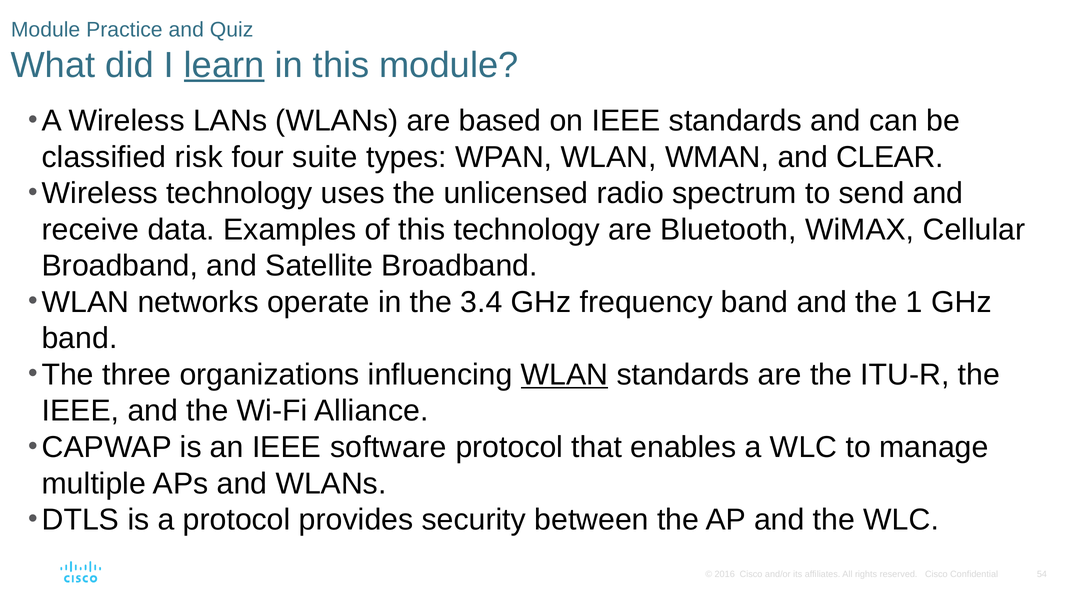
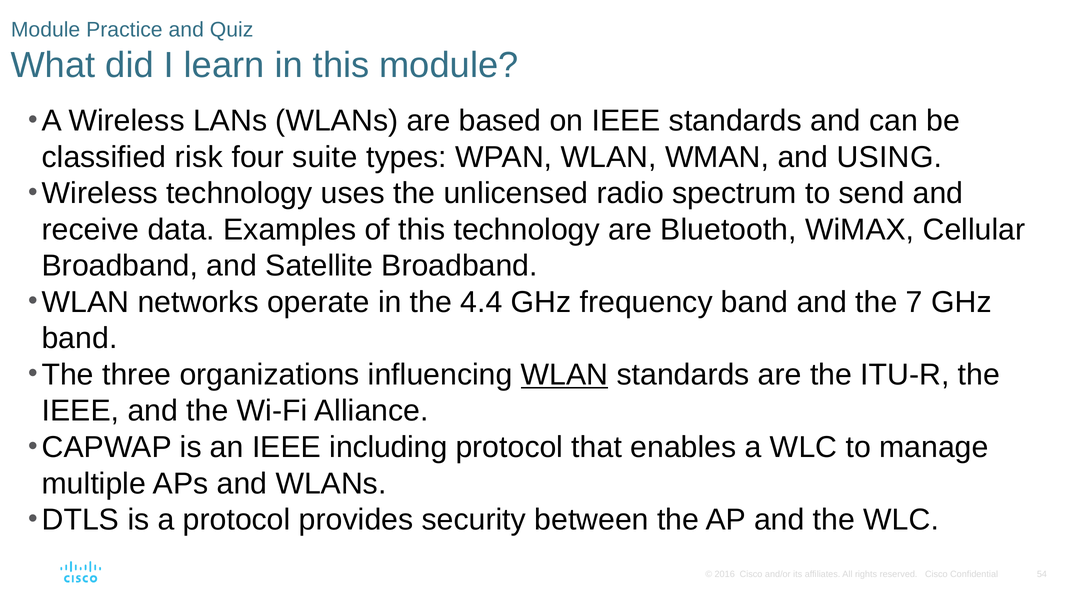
learn underline: present -> none
CLEAR: CLEAR -> USING
3.4: 3.4 -> 4.4
1: 1 -> 7
software: software -> including
